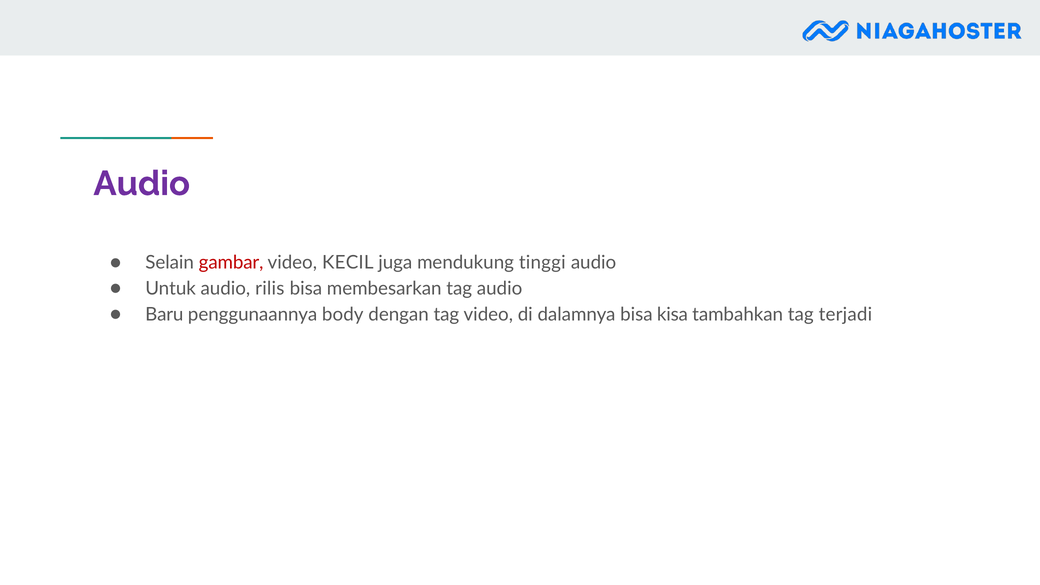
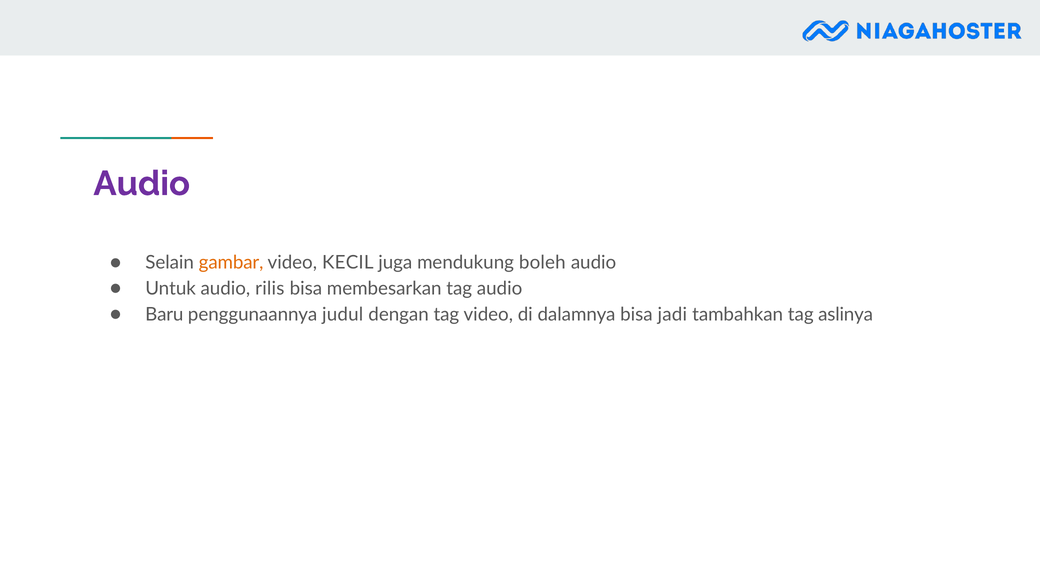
gambar colour: red -> orange
tinggi: tinggi -> boleh
body: body -> judul
kisa: kisa -> jadi
terjadi: terjadi -> aslinya
